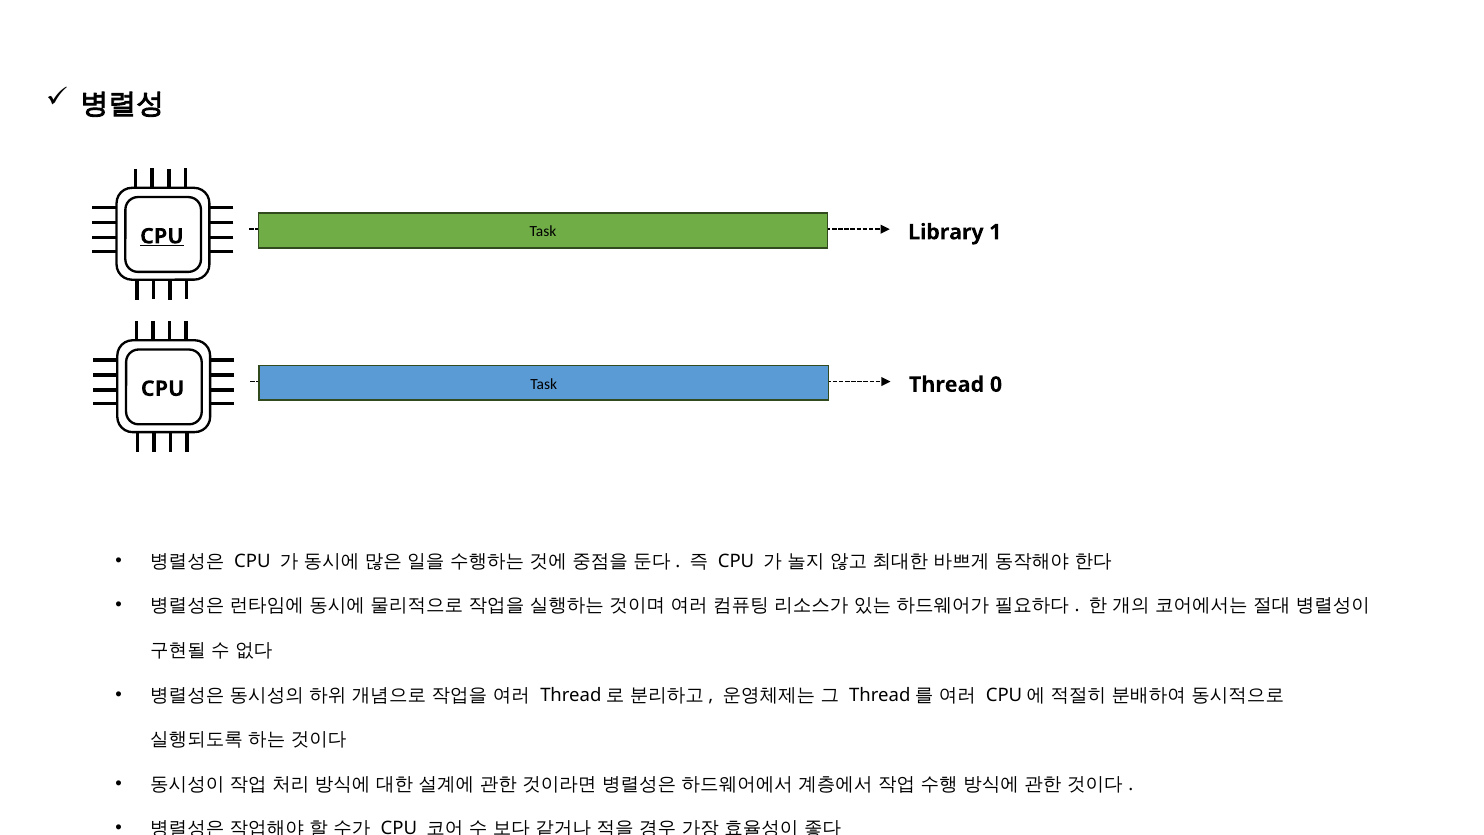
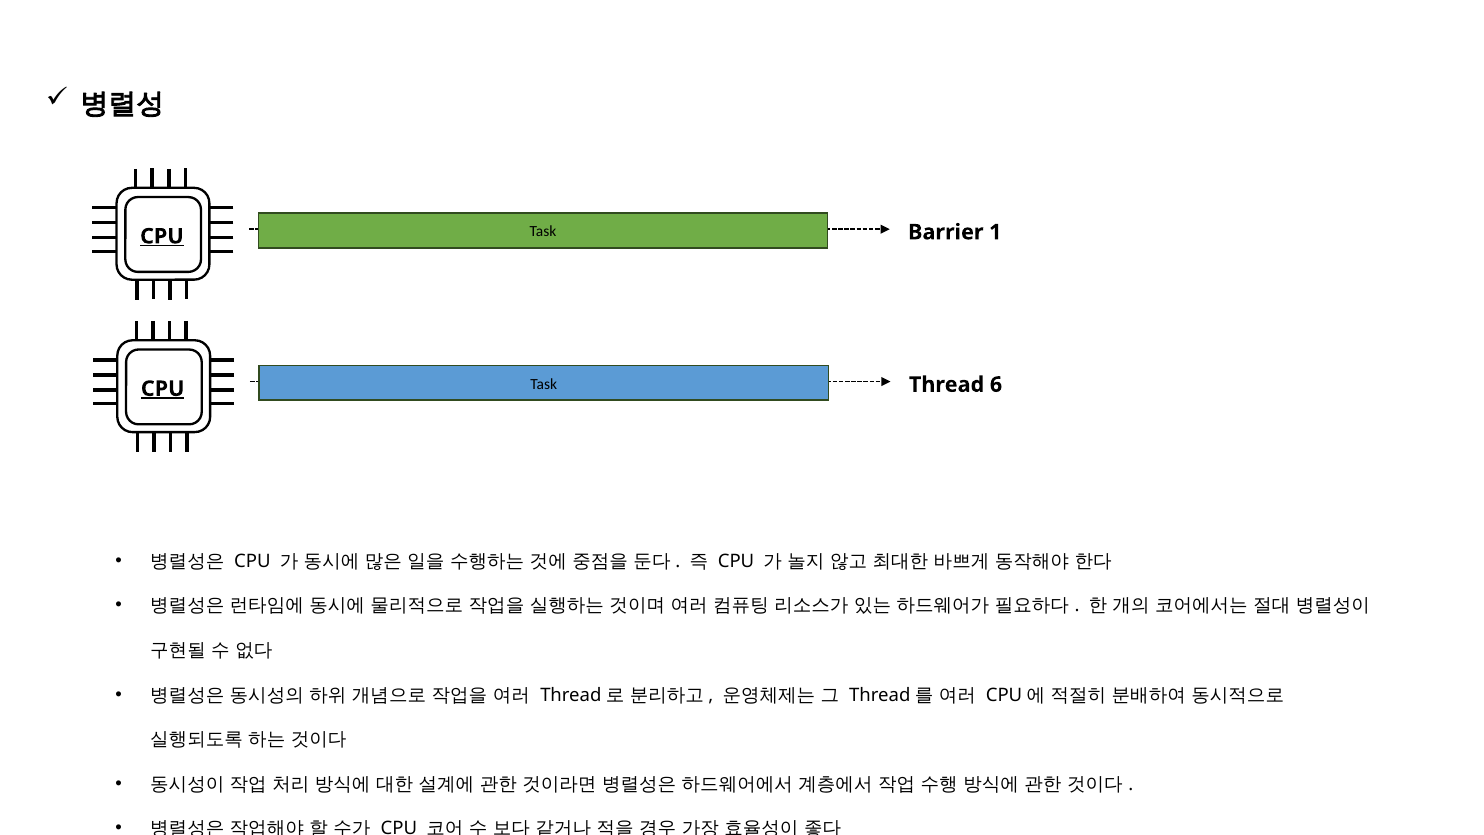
Library: Library -> Barrier
CPU at (163, 389) underline: none -> present
0: 0 -> 6
